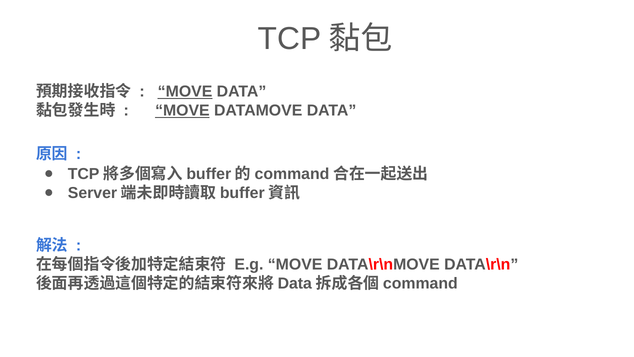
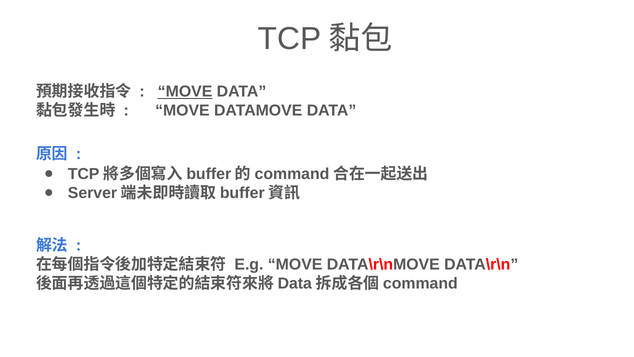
MOVE at (182, 110) underline: present -> none
